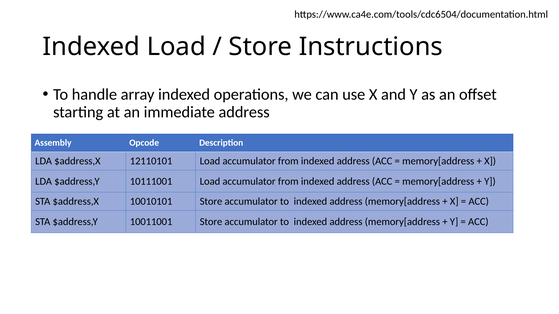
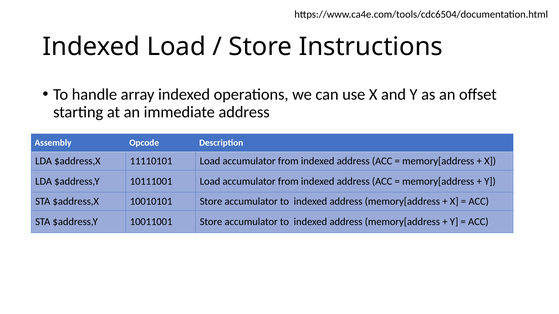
12110101: 12110101 -> 11110101
